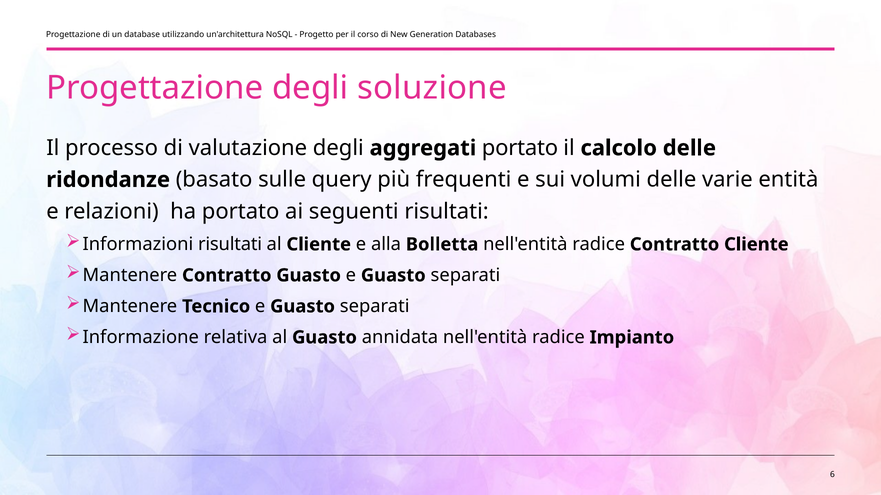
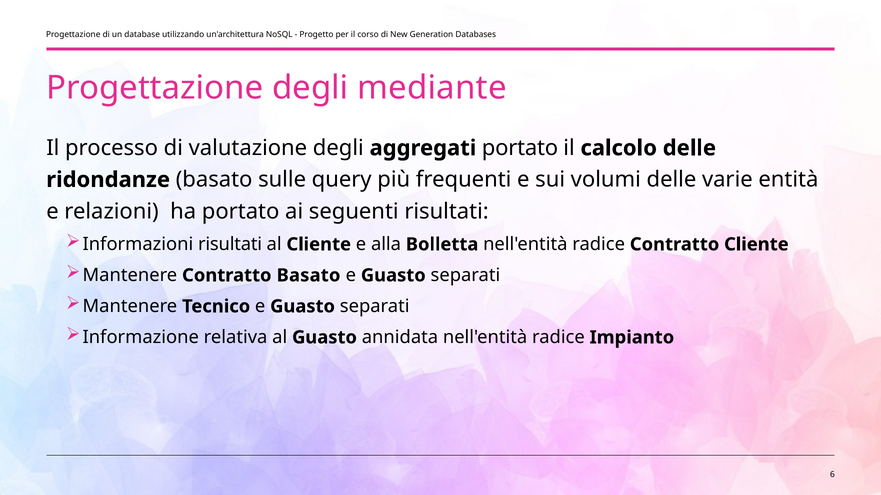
soluzione: soluzione -> mediante
Contratto Guasto: Guasto -> Basato
